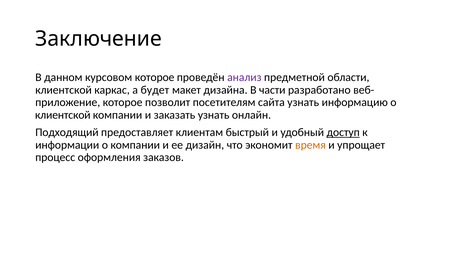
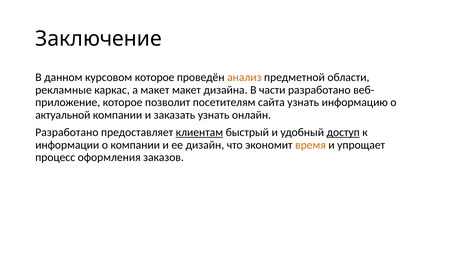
анализ colour: purple -> orange
клиентской at (64, 90): клиентской -> рекламные
а будет: будет -> макет
клиентской at (63, 115): клиентской -> актуальной
Подходящий at (67, 132): Подходящий -> Разработано
клиентам underline: none -> present
